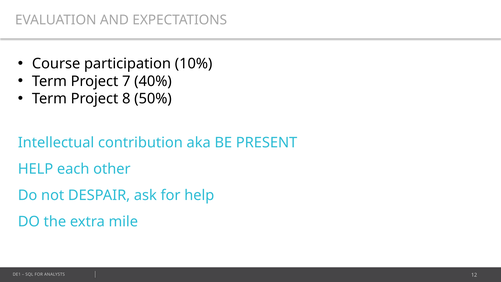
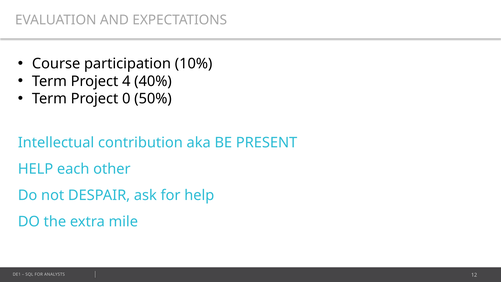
7: 7 -> 4
8: 8 -> 0
